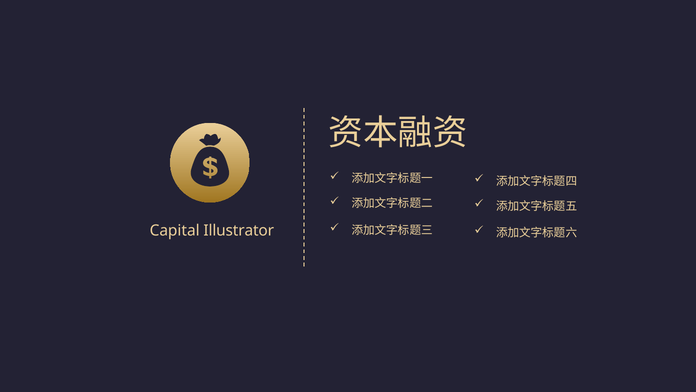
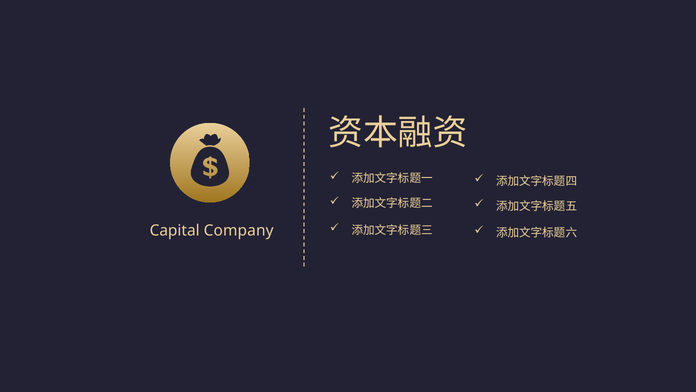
Illustrator: Illustrator -> Company
